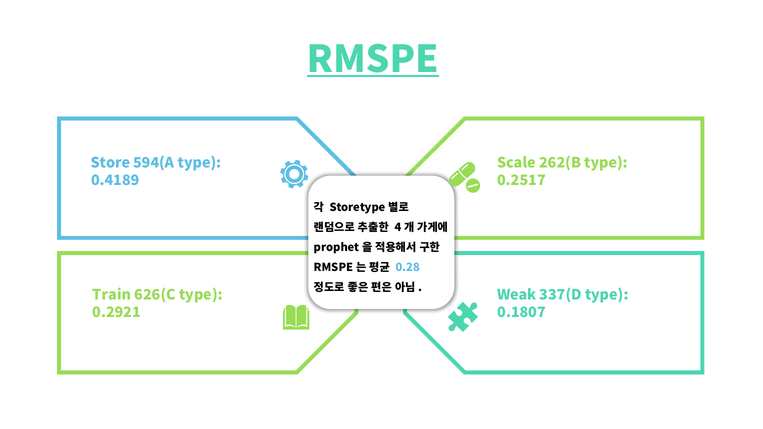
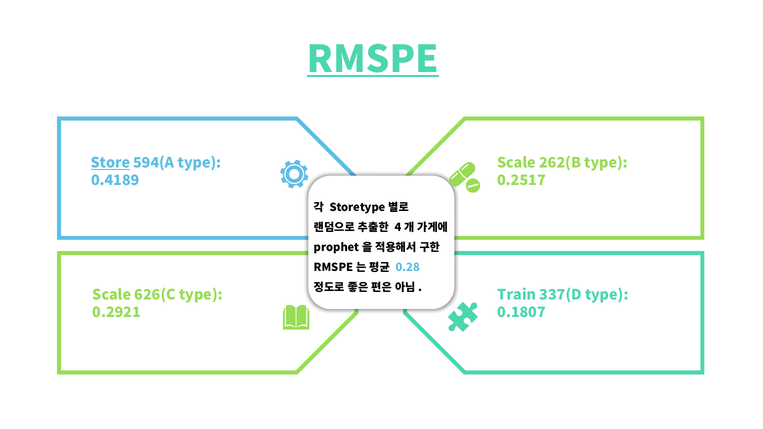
Store underline: none -> present
Train at (112, 295): Train -> Scale
Weak: Weak -> Train
